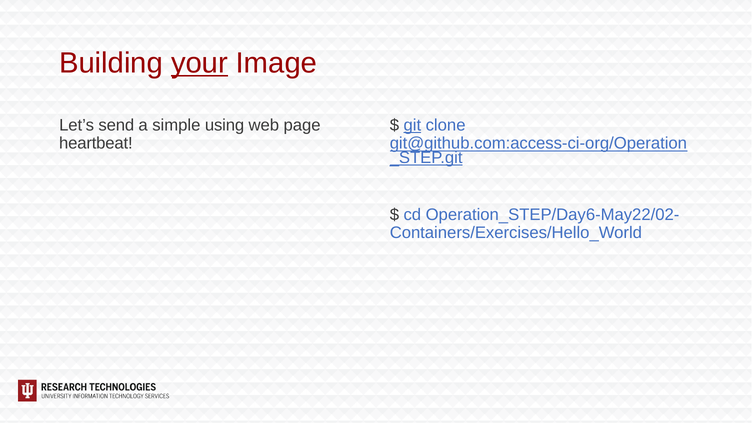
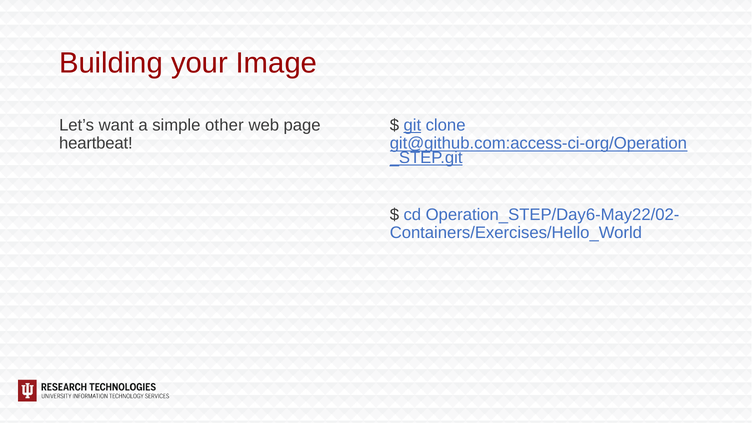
your underline: present -> none
send: send -> want
using: using -> other
